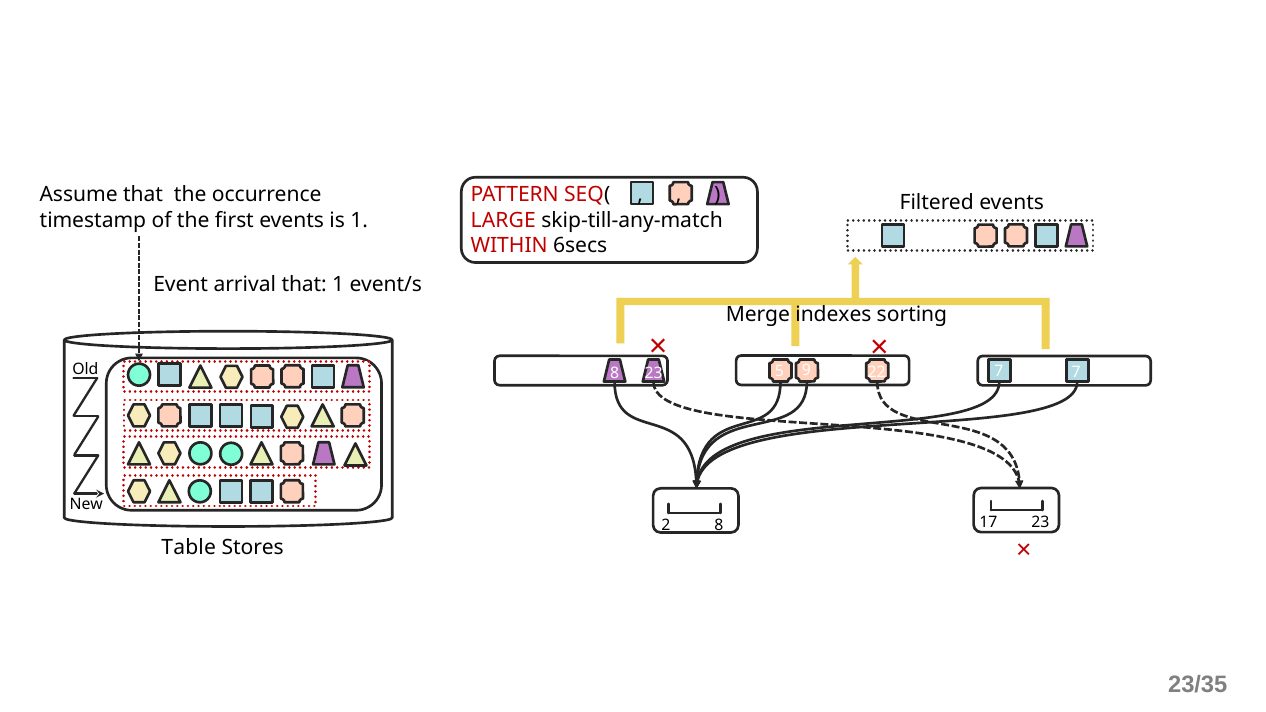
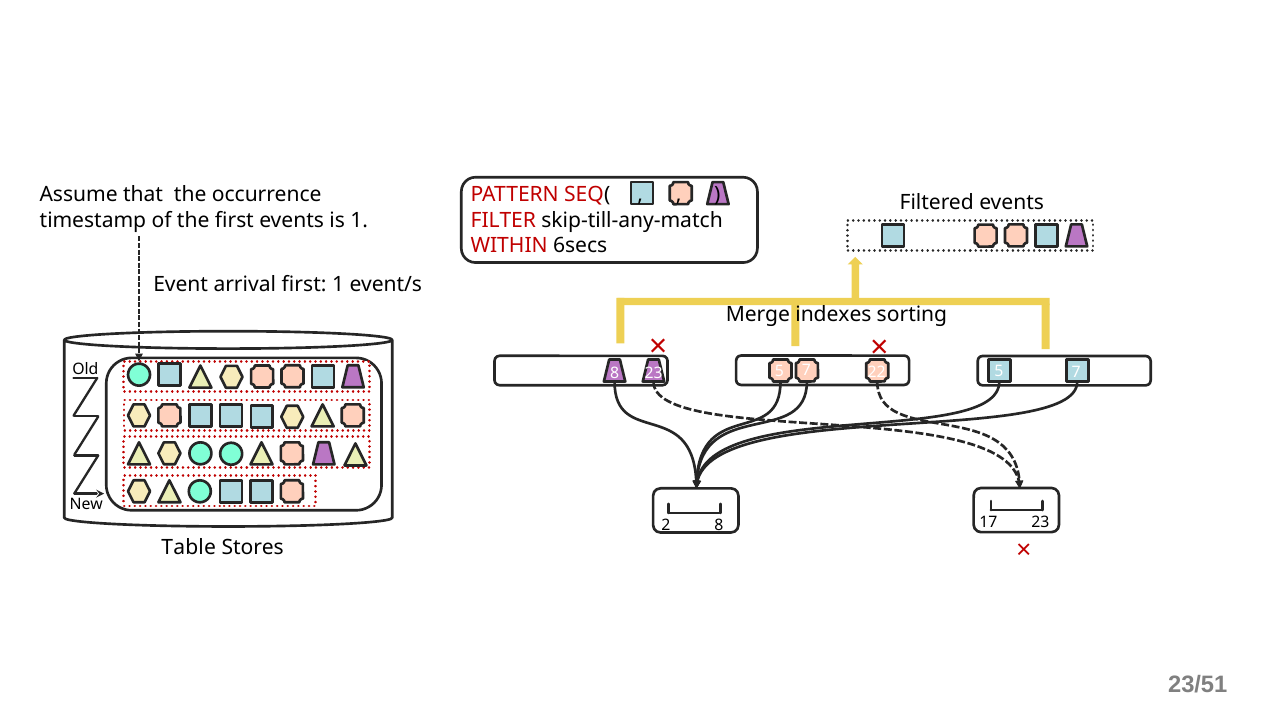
LARGE: LARGE -> FILTER
arrival that: that -> first
23 5 9: 9 -> 7
22 7: 7 -> 5
23/35: 23/35 -> 23/51
